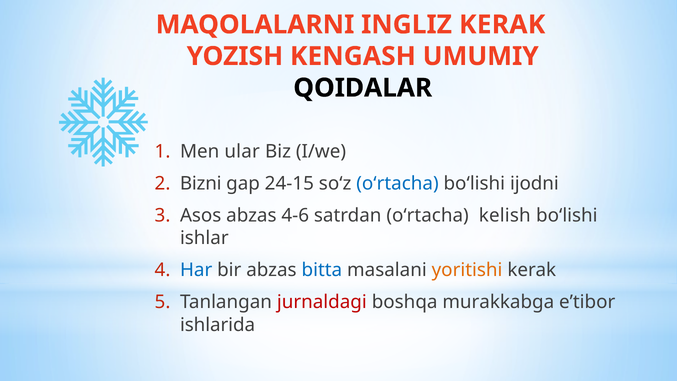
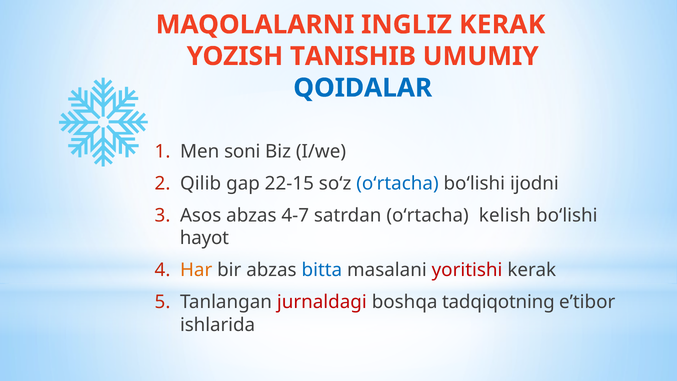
KENGASH: KENGASH -> TANISHIB
QOIDALAR colour: black -> blue
ular: ular -> soni
Bizni: Bizni -> Qilib
24-15: 24-15 -> 22-15
4-6: 4-6 -> 4-7
ishlar: ishlar -> hayot
Har colour: blue -> orange
yoritishi colour: orange -> red
murakkabga: murakkabga -> tadqiqotning
